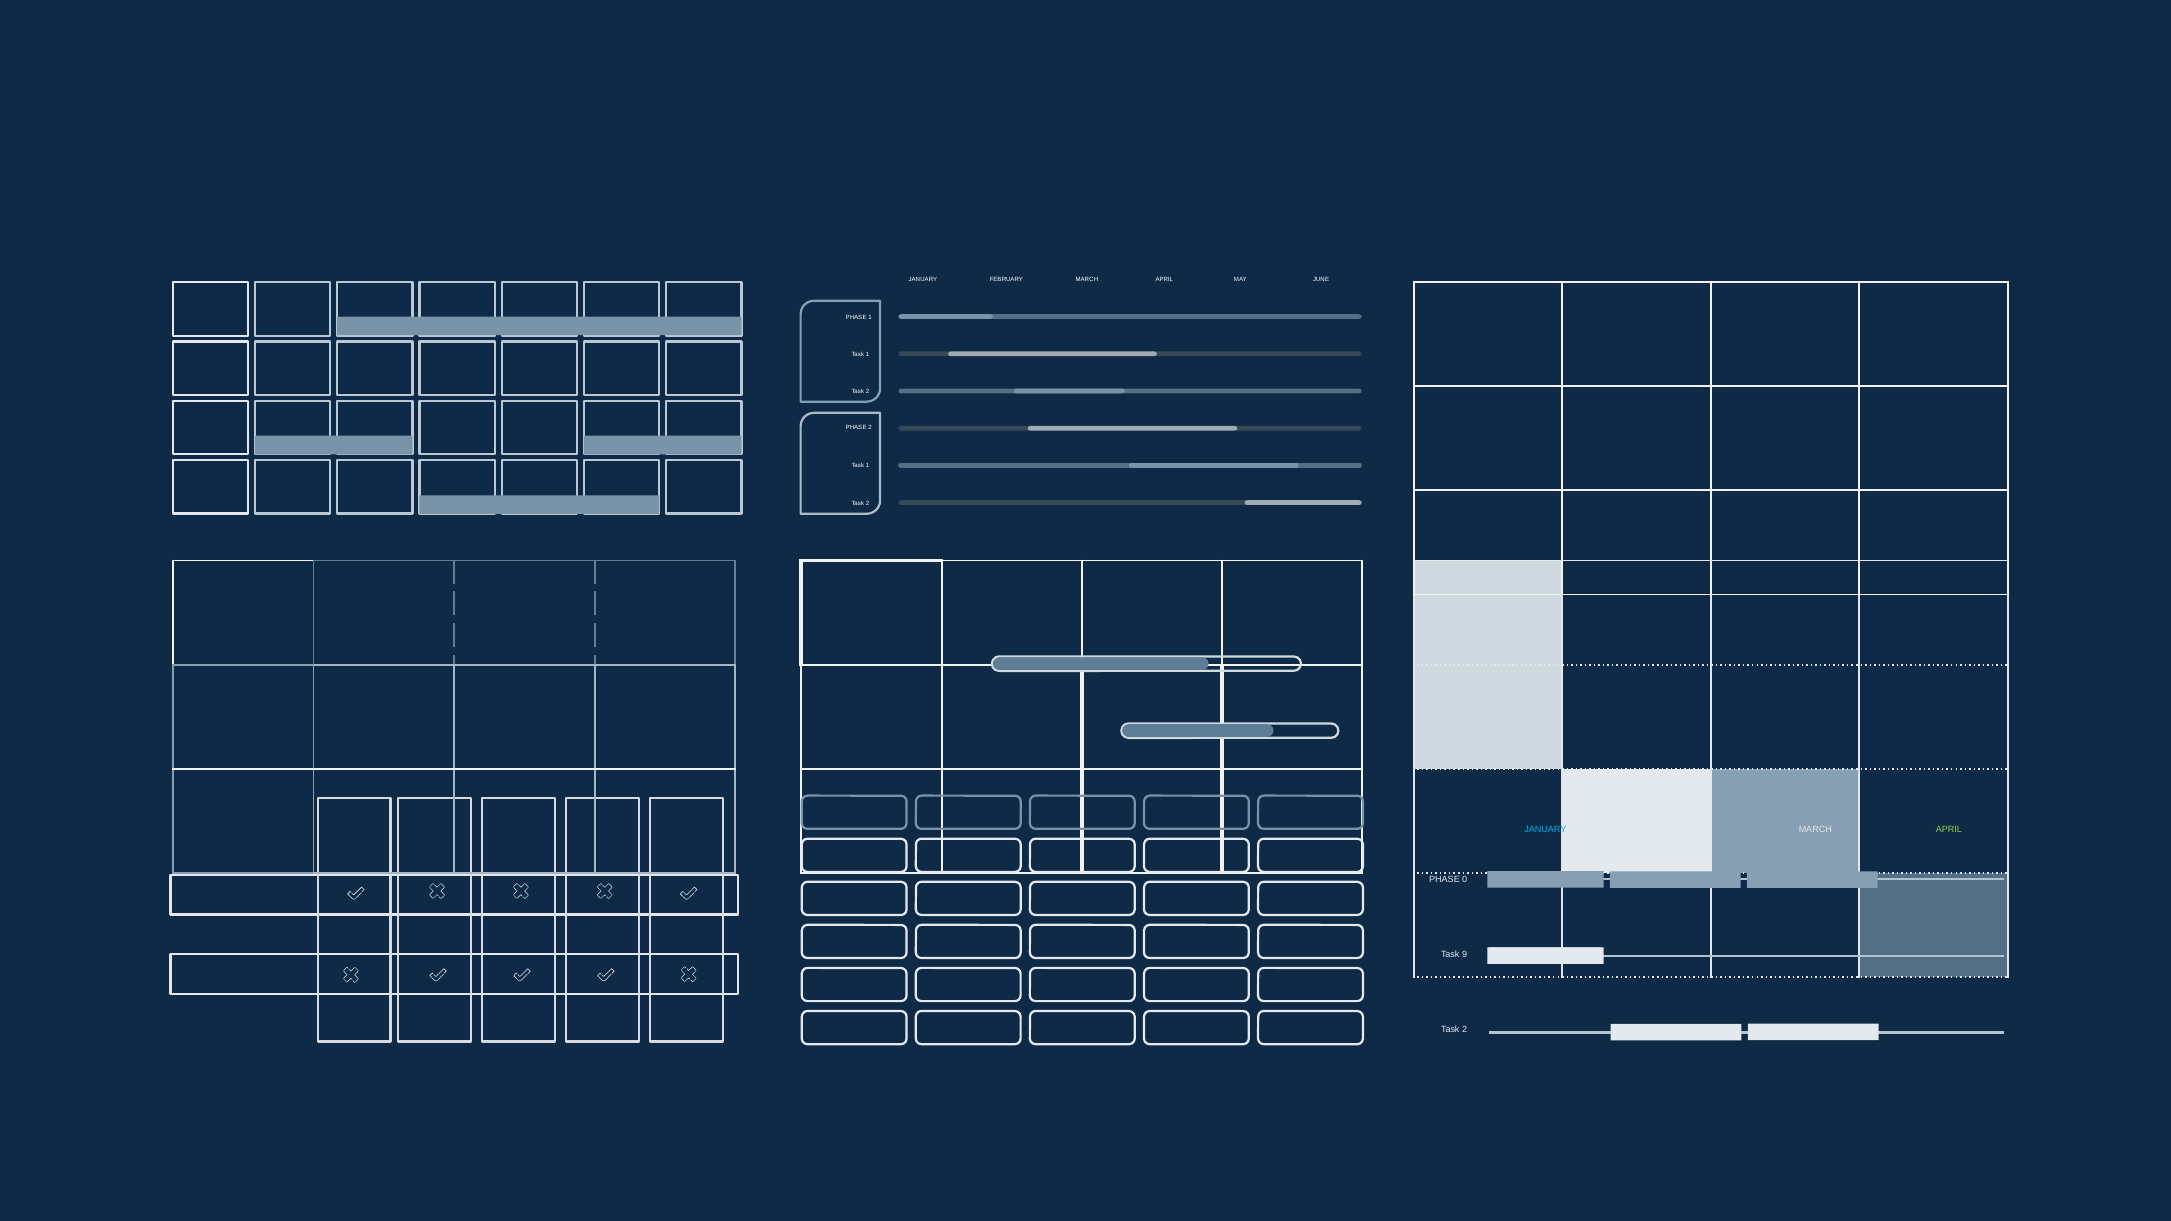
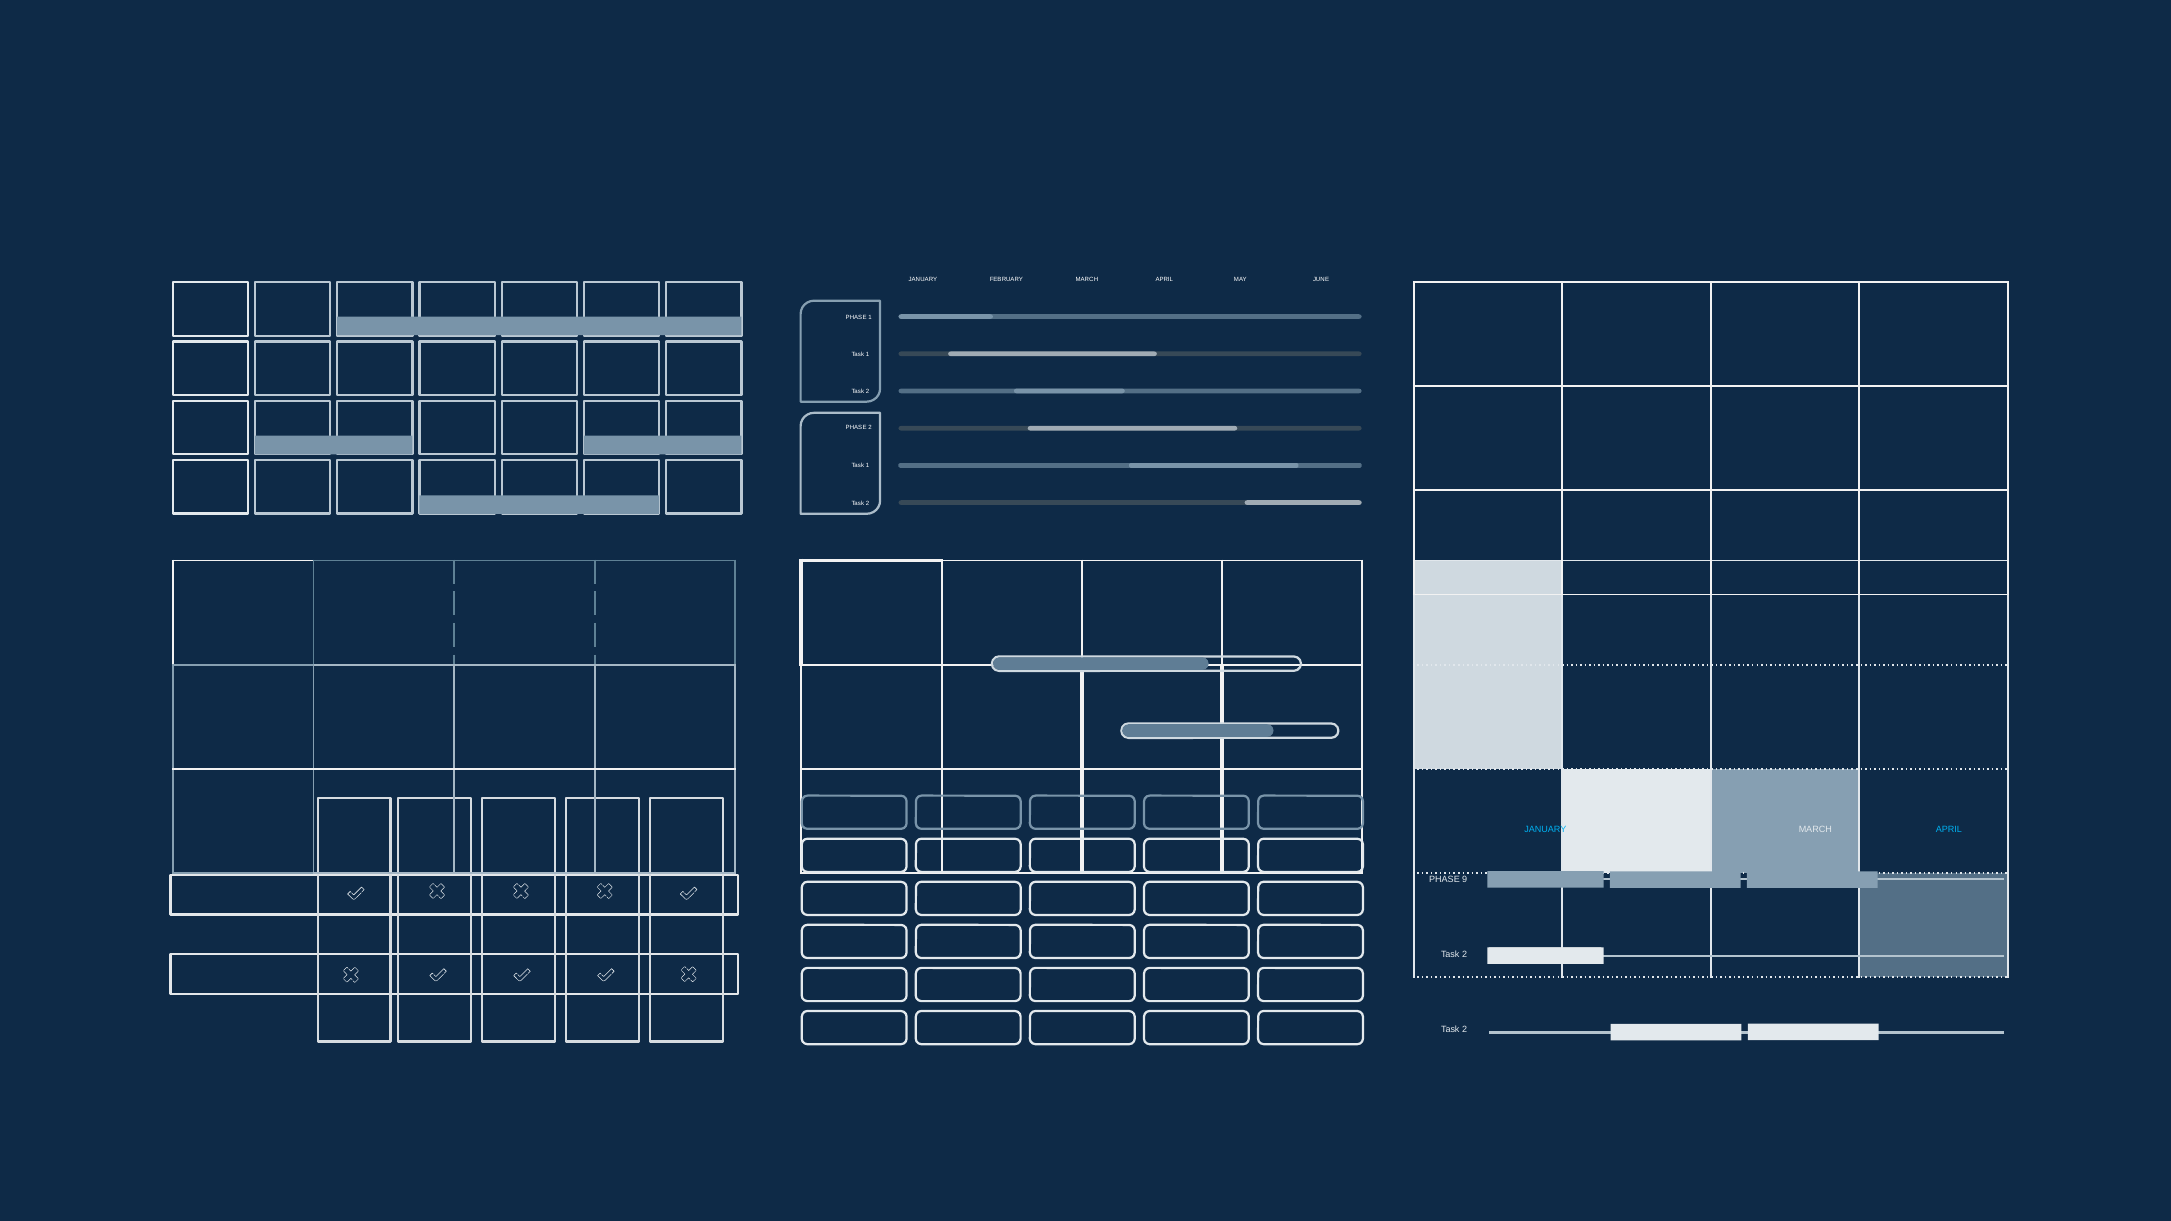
APRIL at (1949, 830) colour: light green -> light blue
0: 0 -> 9
9 at (1465, 955): 9 -> 2
